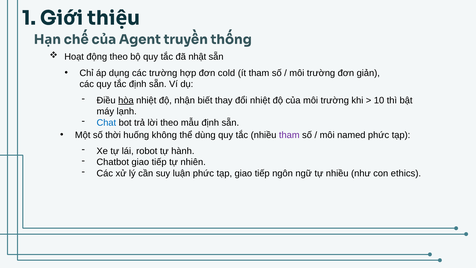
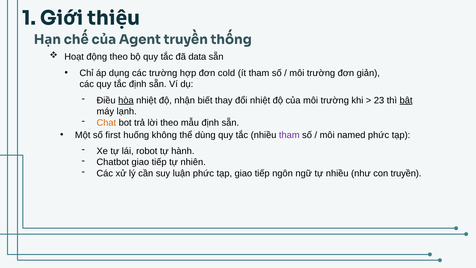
nhật: nhật -> data
10: 10 -> 23
bật underline: none -> present
Chat colour: blue -> orange
thời: thời -> first
ethics: ethics -> truyền
